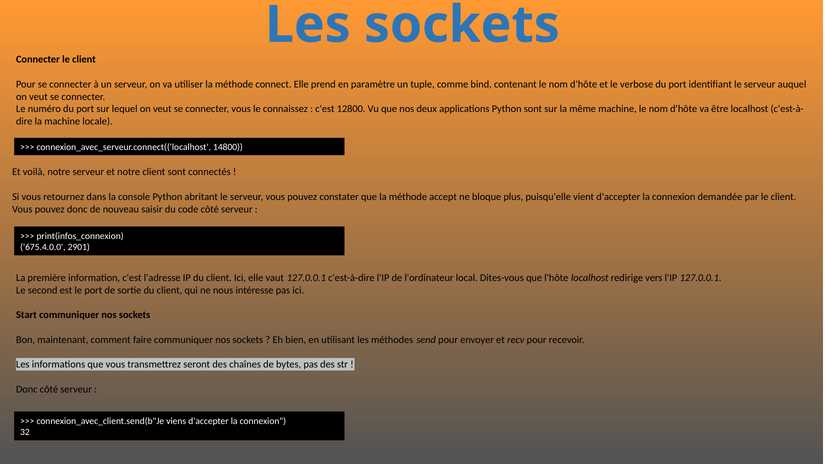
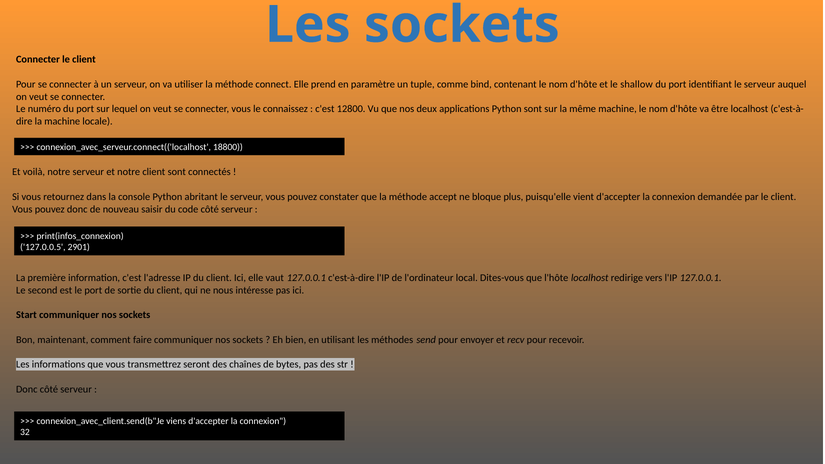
verbose: verbose -> shallow
14800: 14800 -> 18800
675.4.0.0: 675.4.0.0 -> 127.0.0.5
